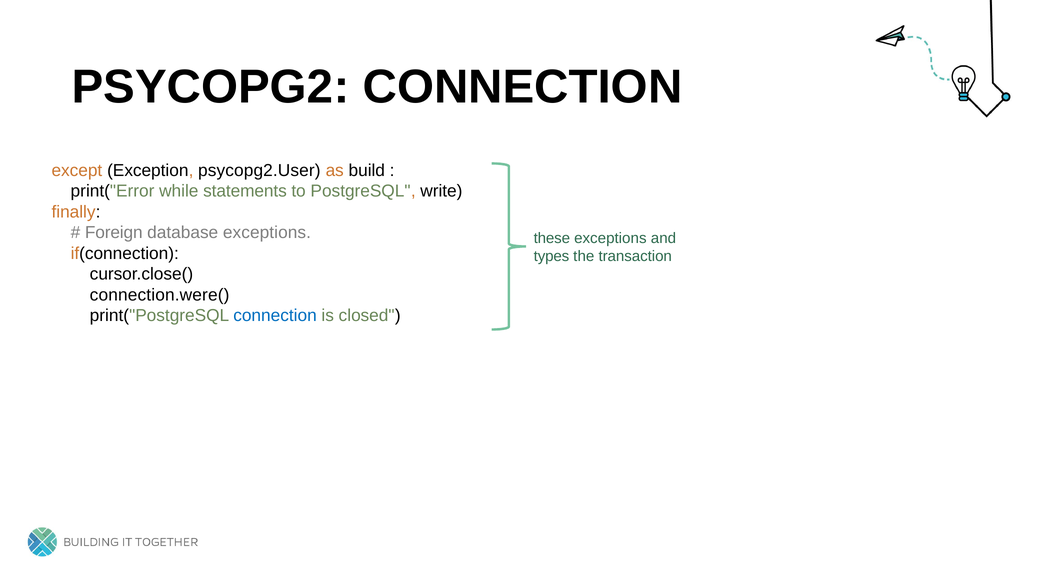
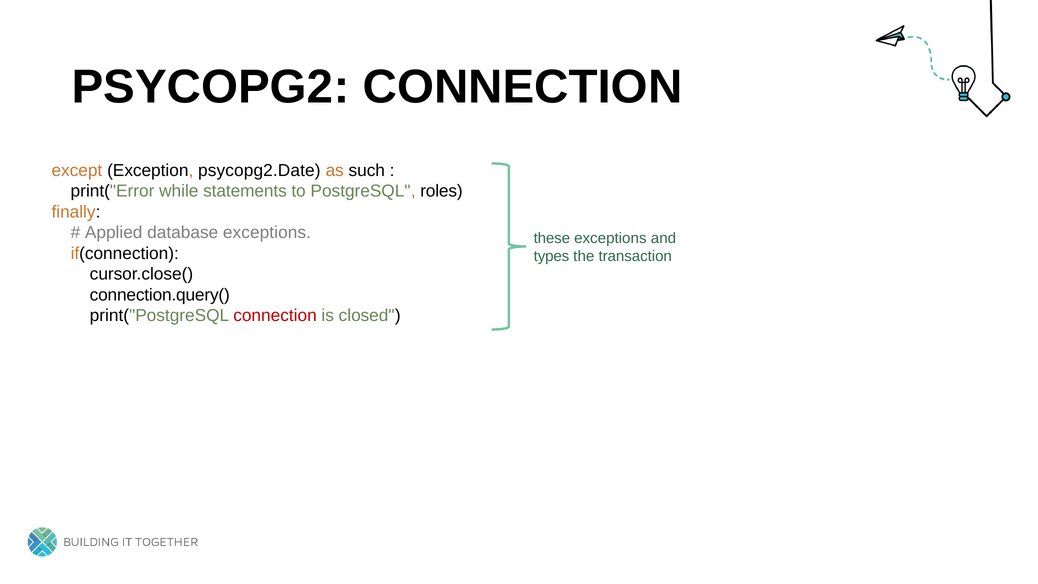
psycopg2.User: psycopg2.User -> psycopg2.Date
build: build -> such
write: write -> roles
Foreign: Foreign -> Applied
connection.were(: connection.were( -> connection.query(
connection at (275, 316) colour: blue -> red
